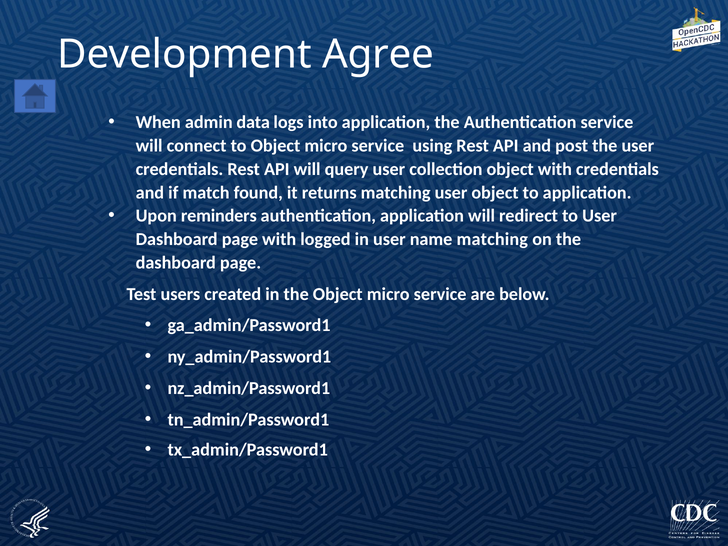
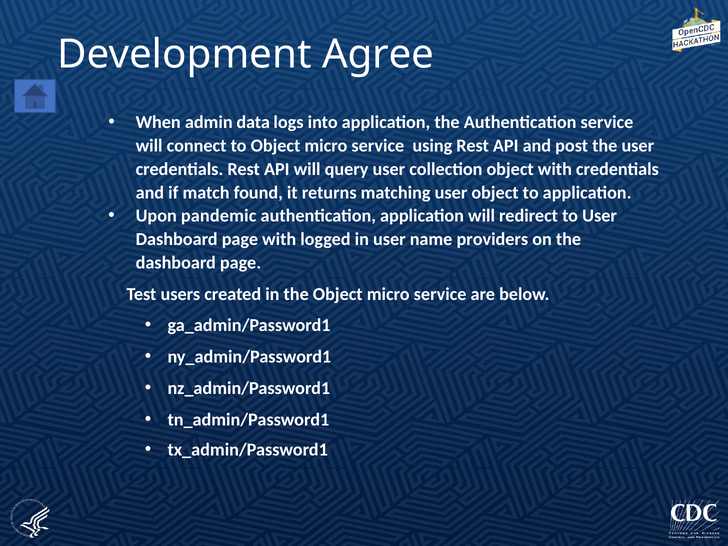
reminders: reminders -> pandemic
name matching: matching -> providers
